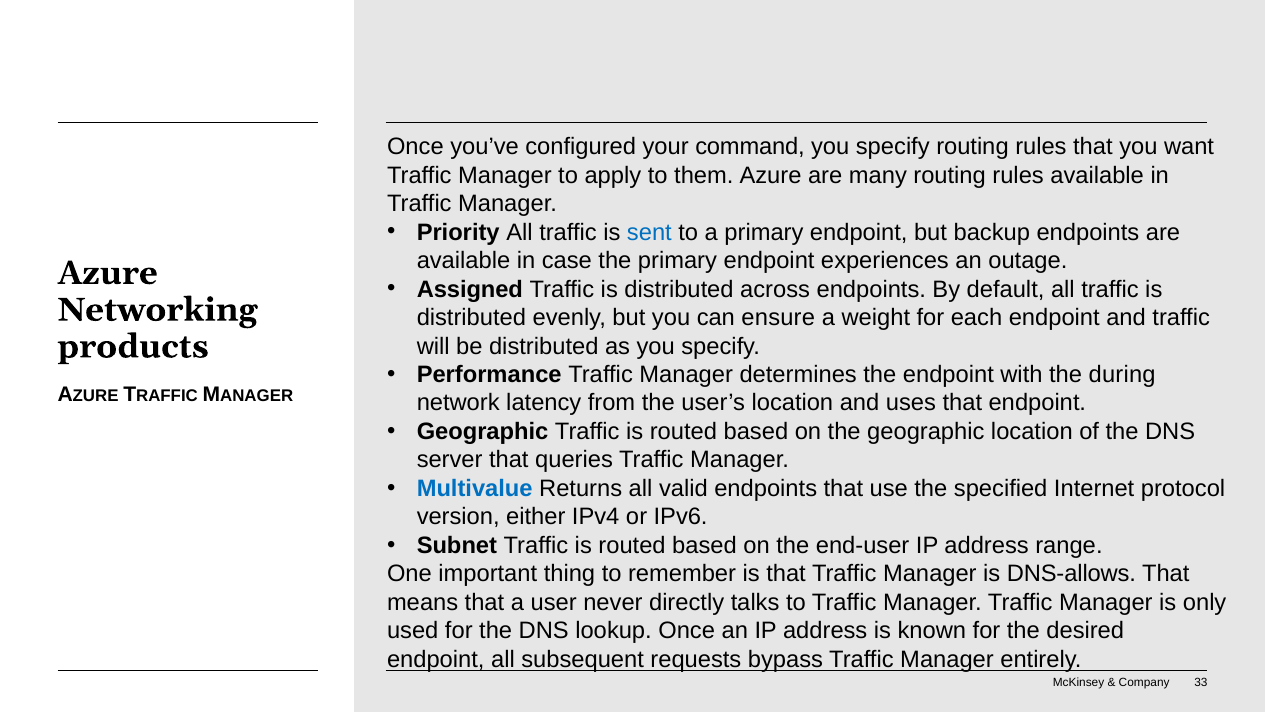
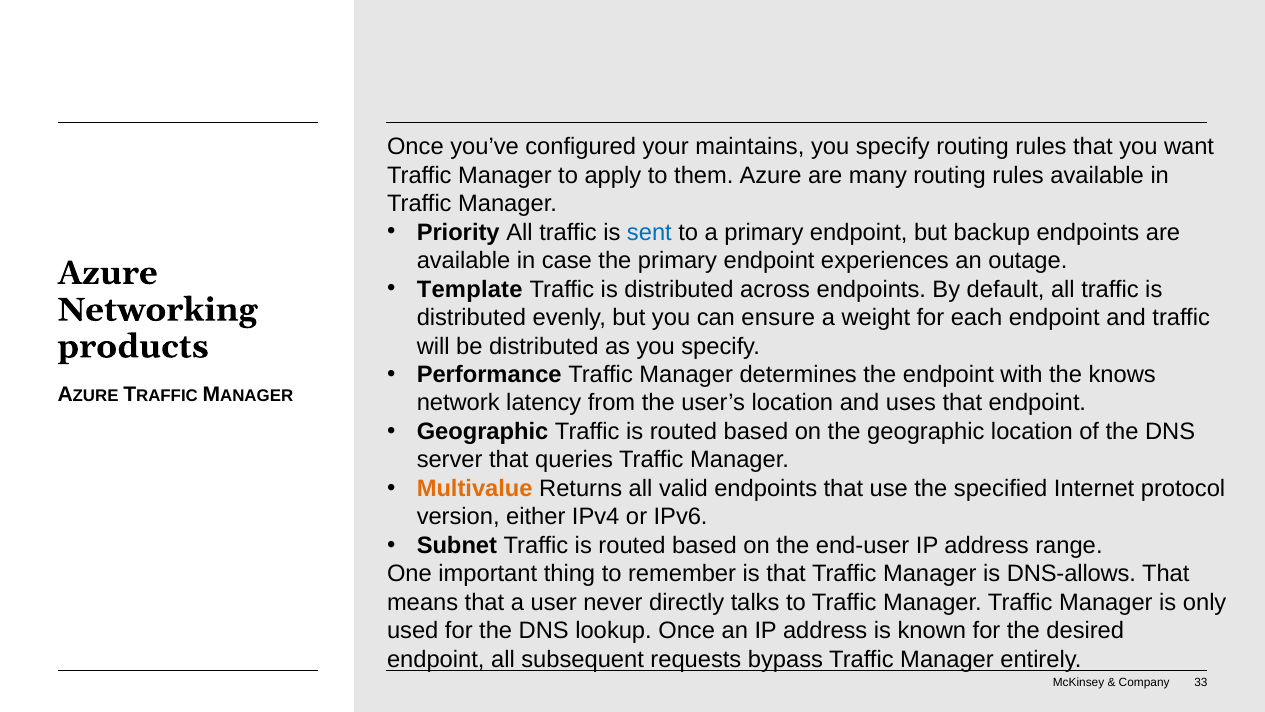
command: command -> maintains
Assigned: Assigned -> Template
during: during -> knows
Multivalue colour: blue -> orange
